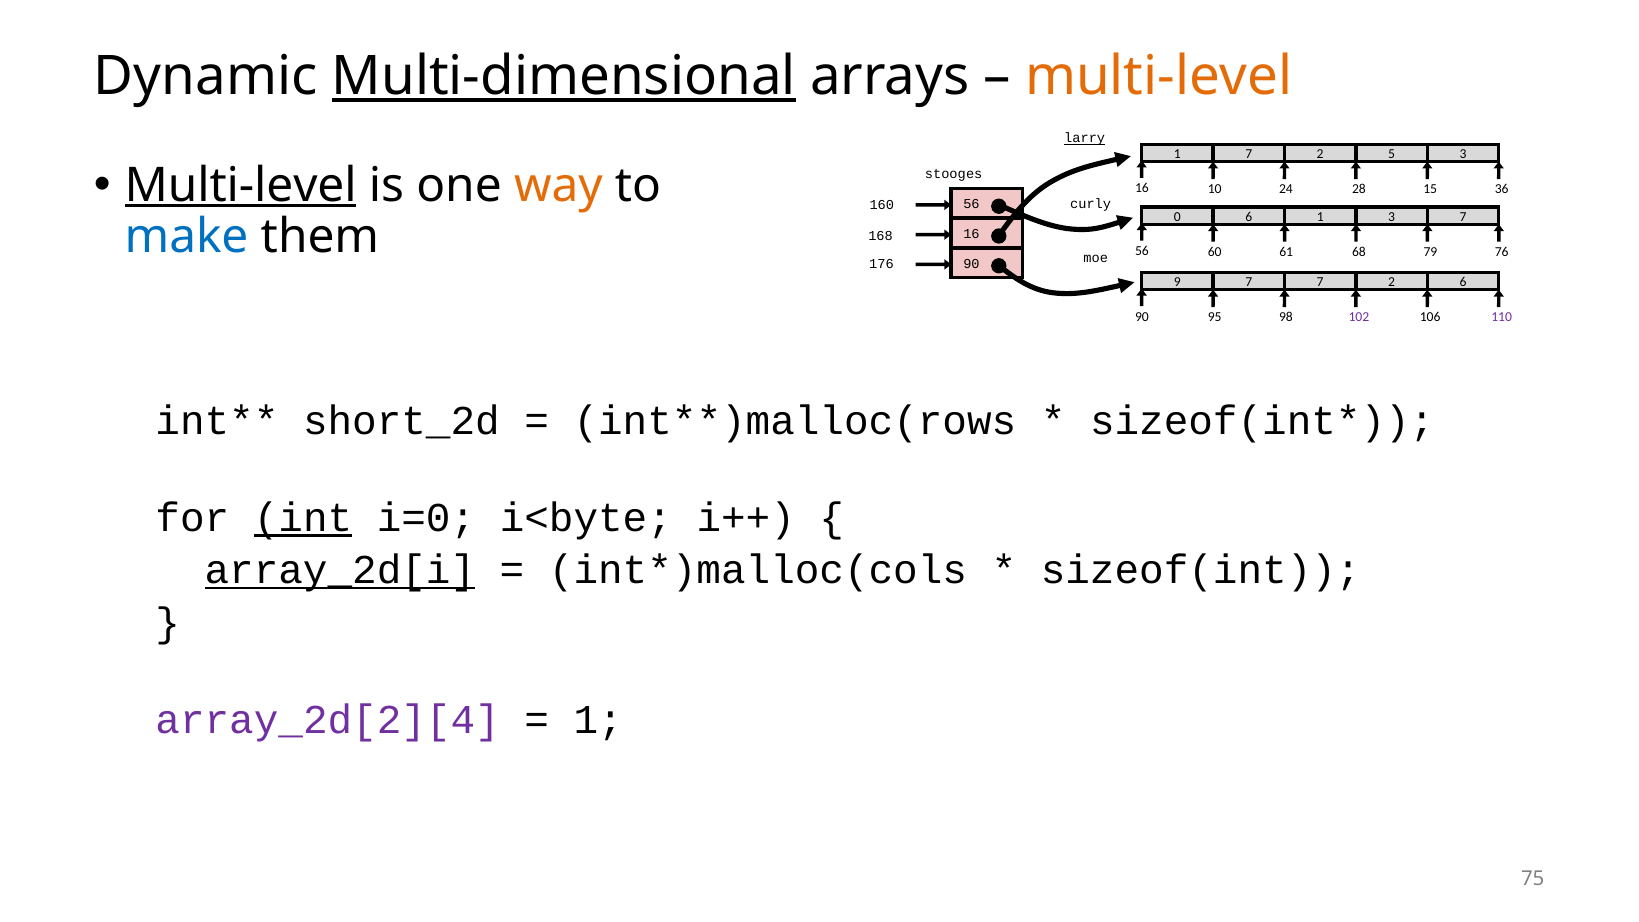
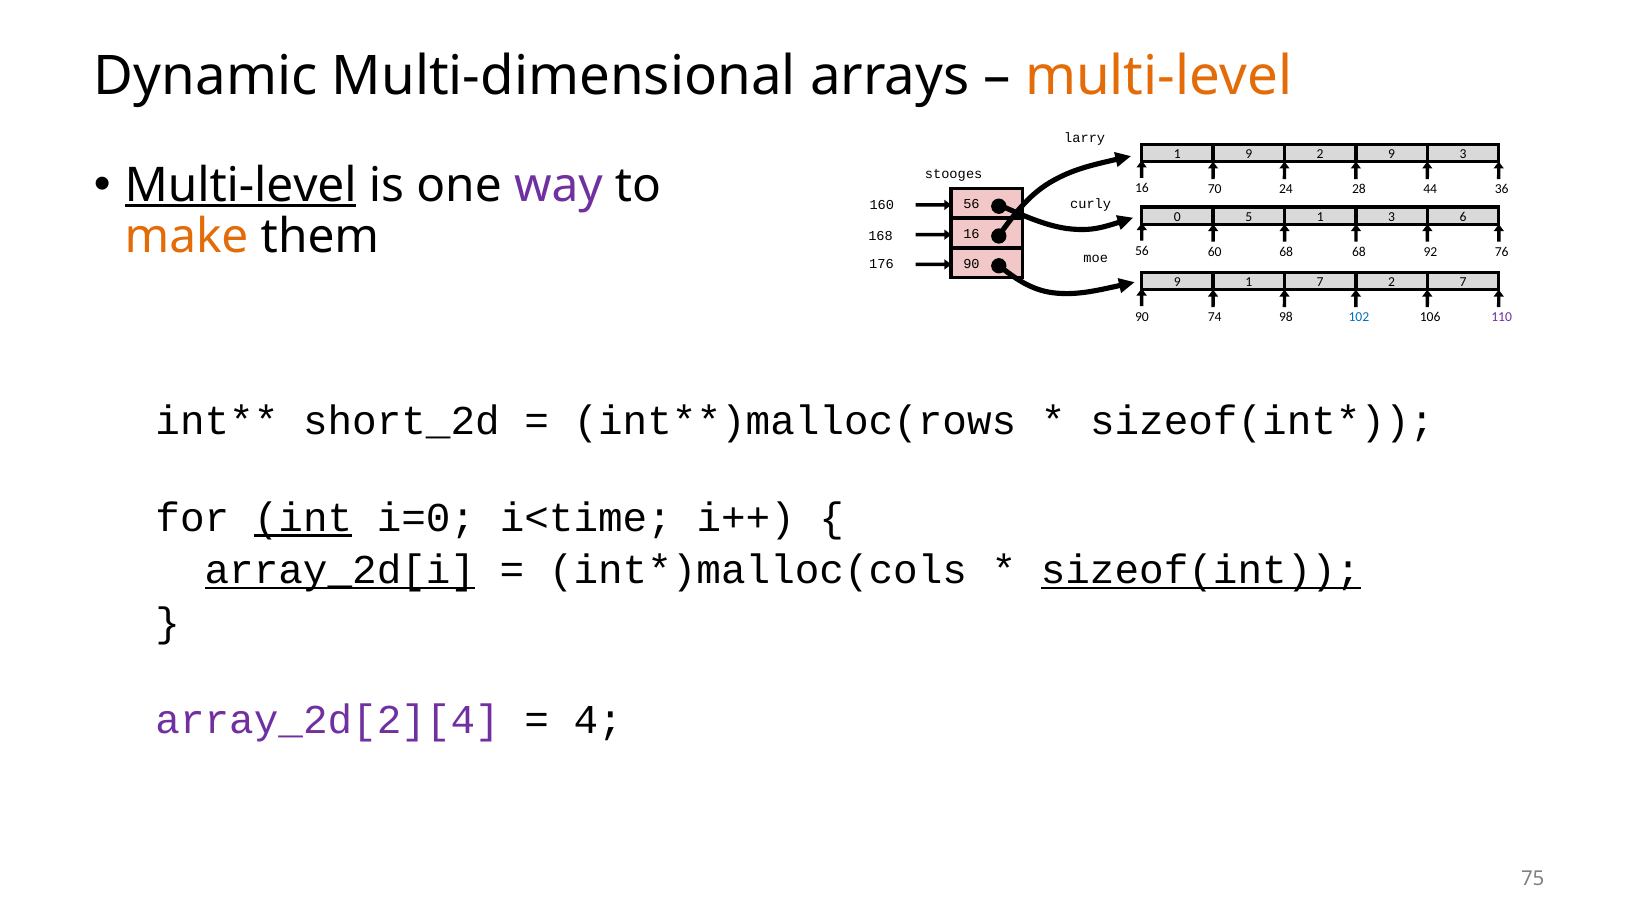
Multi-dimensional underline: present -> none
larry underline: present -> none
1 7: 7 -> 9
2 5: 5 -> 9
way colour: orange -> purple
10: 10 -> 70
15: 15 -> 44
0 6: 6 -> 5
3 7: 7 -> 6
make colour: blue -> orange
60 61: 61 -> 68
79: 79 -> 92
9 7: 7 -> 1
2 6: 6 -> 7
95: 95 -> 74
102 colour: purple -> blue
i<byte: i<byte -> i<time
sizeof(int underline: none -> present
1 at (598, 720): 1 -> 4
